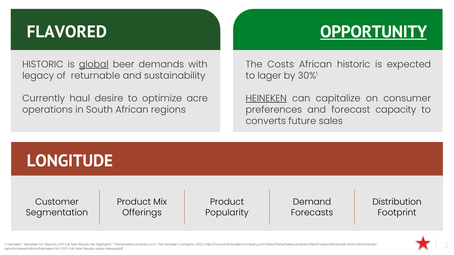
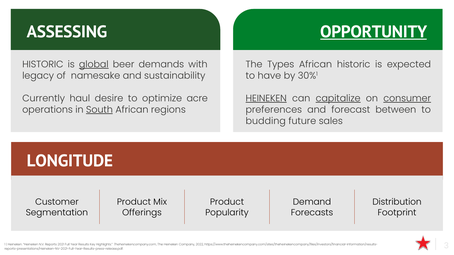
FLAVORED: FLAVORED -> ASSESSING
Costs: Costs -> Types
lager: lager -> have
returnable: returnable -> namesake
capitalize underline: none -> present
consumer underline: none -> present
capacity: capacity -> between
South underline: none -> present
converts: converts -> budding
